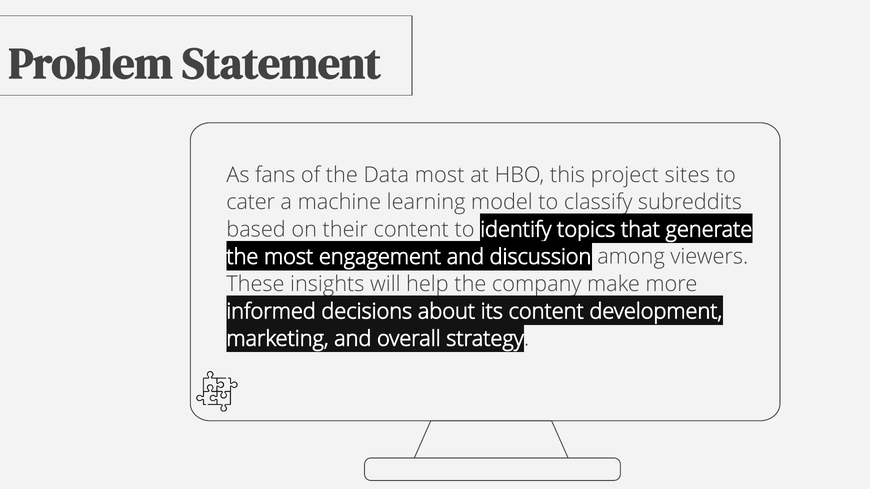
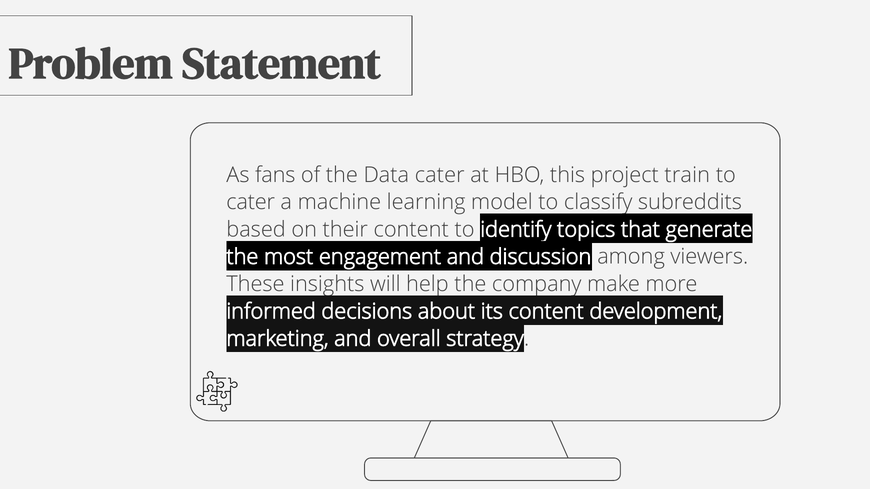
Data most: most -> cater
sites: sites -> train
